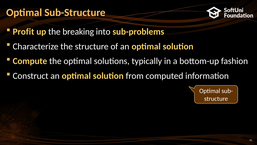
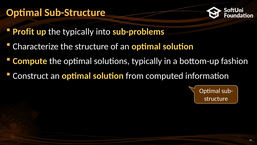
the breaking: breaking -> typically
